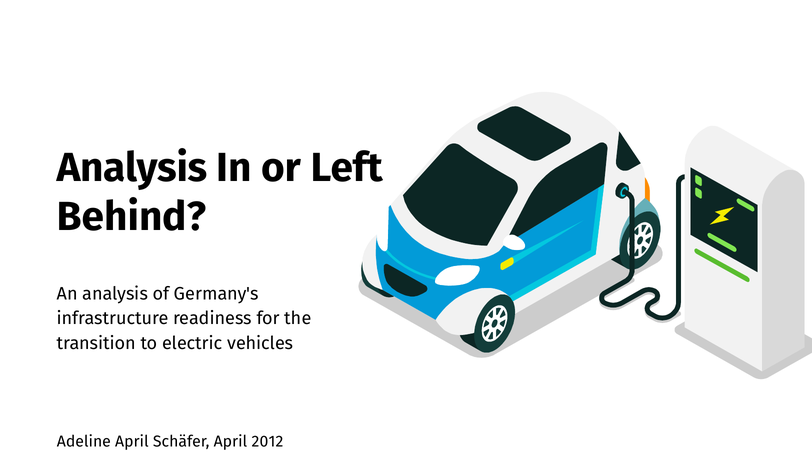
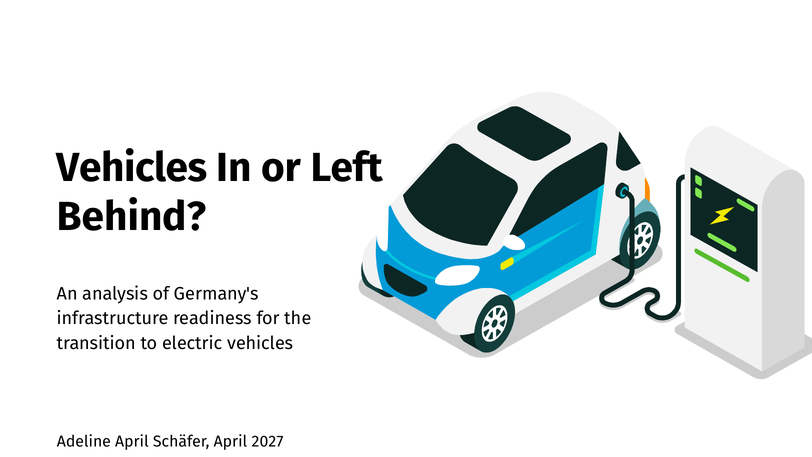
Analysis at (132, 168): Analysis -> Vehicles
2012: 2012 -> 2027
